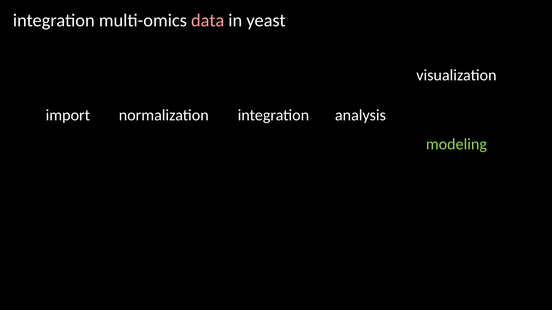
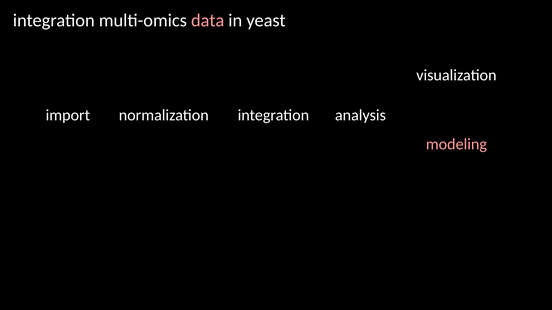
modeling colour: light green -> pink
